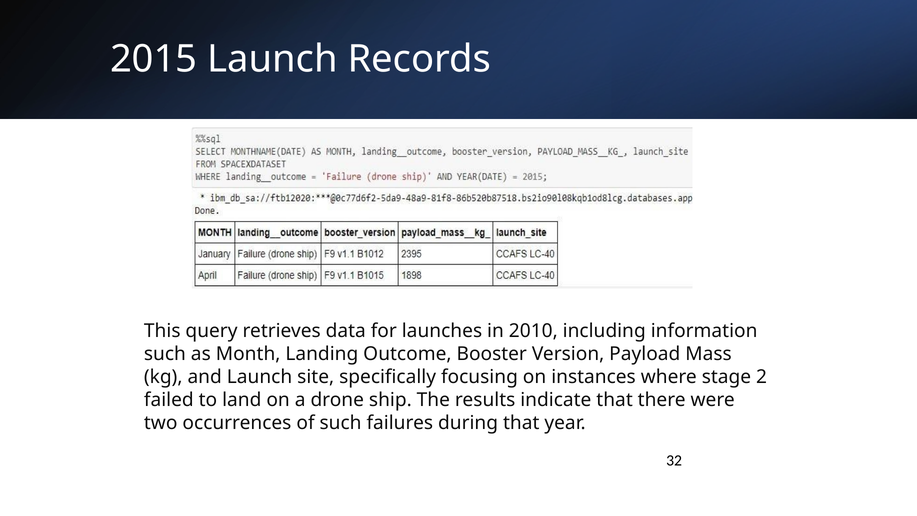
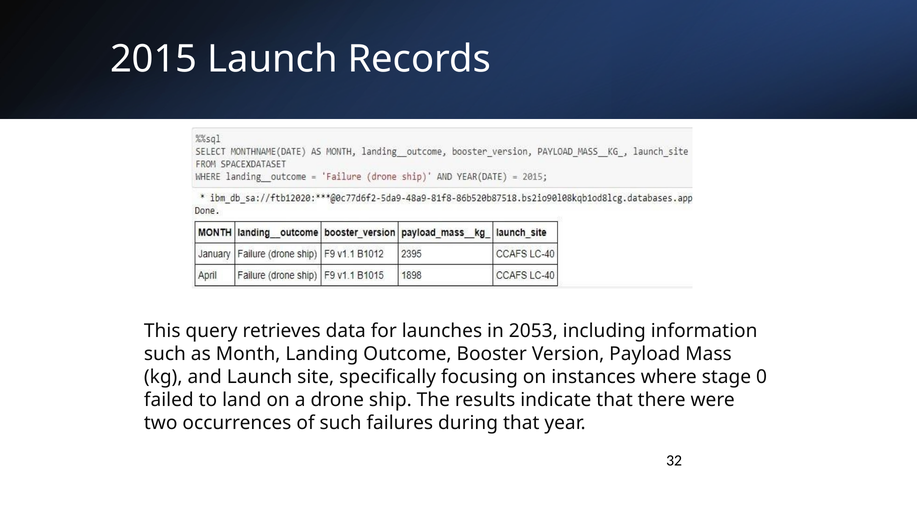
2010: 2010 -> 2053
2: 2 -> 0
